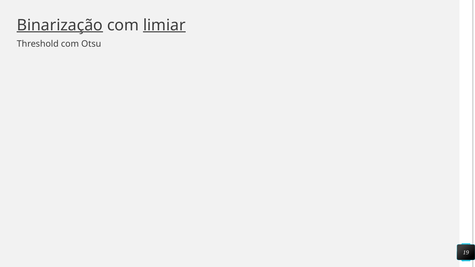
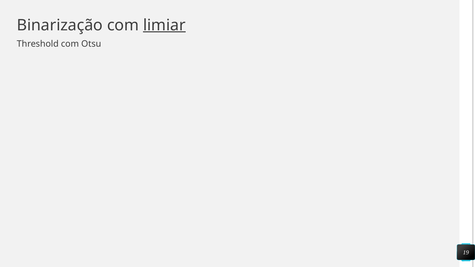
Binarização underline: present -> none
